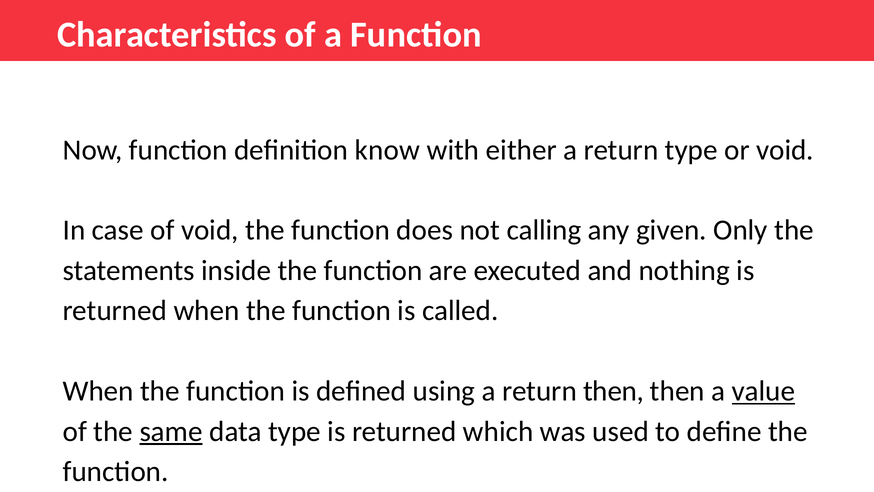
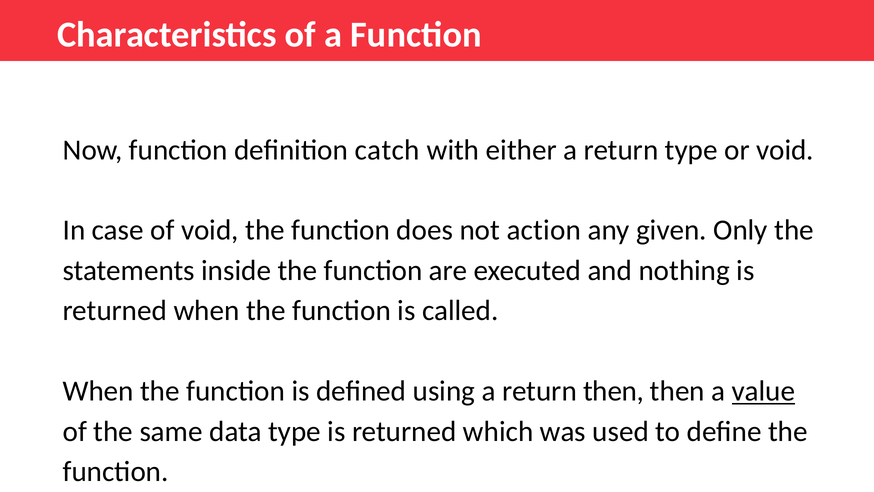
know: know -> catch
calling: calling -> action
same underline: present -> none
